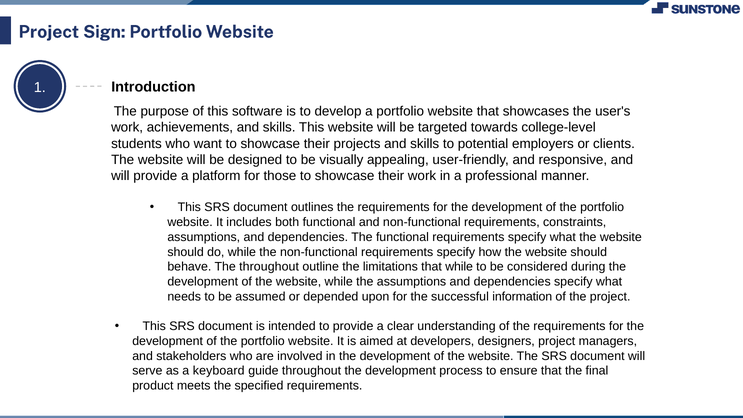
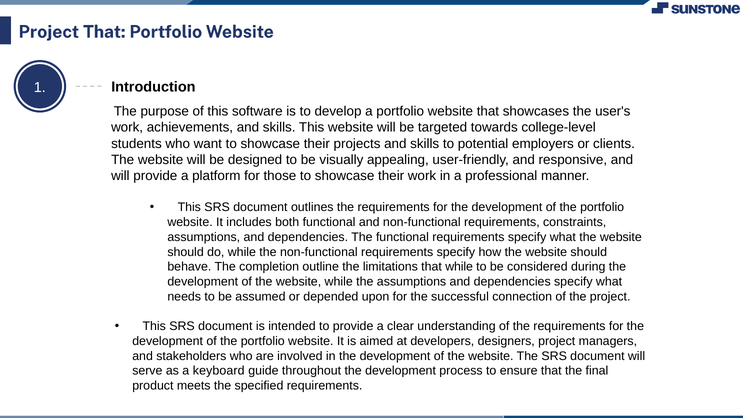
Project Sign: Sign -> That
The throughout: throughout -> completion
information: information -> connection
